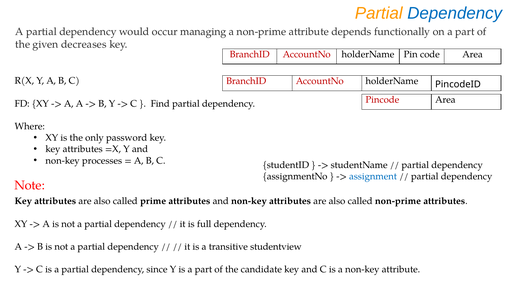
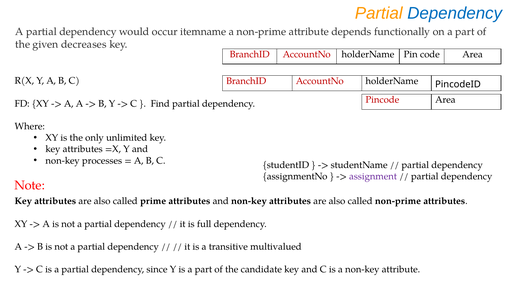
managing: managing -> itemname
password: password -> unlimited
assignment colour: blue -> purple
studentview: studentview -> multivalued
